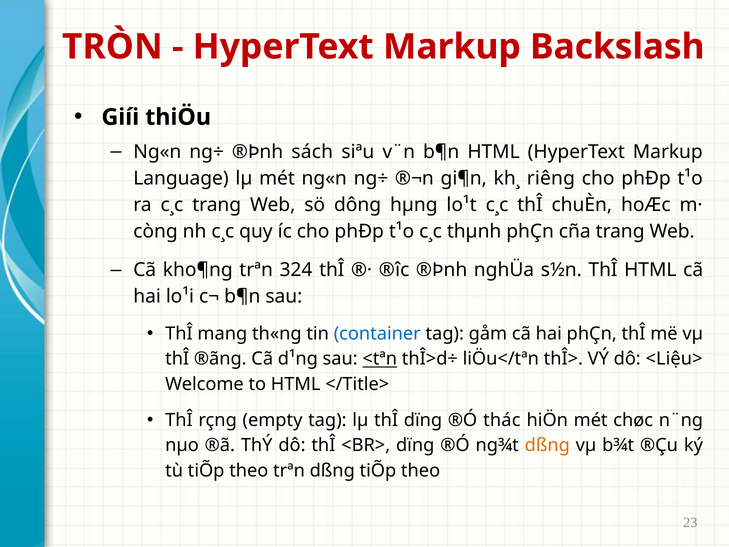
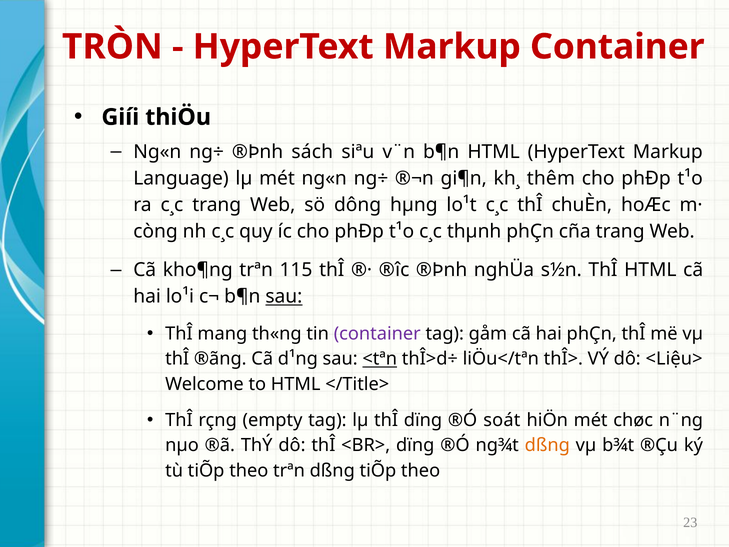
Markup Backslash: Backslash -> Container
riêng: riêng -> thêm
324: 324 -> 115
sau at (284, 296) underline: none -> present
container at (377, 334) colour: blue -> purple
thác: thác -> soát
